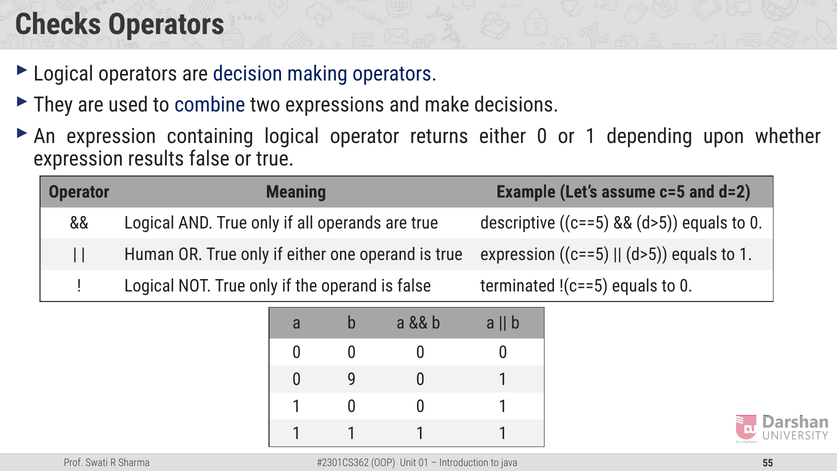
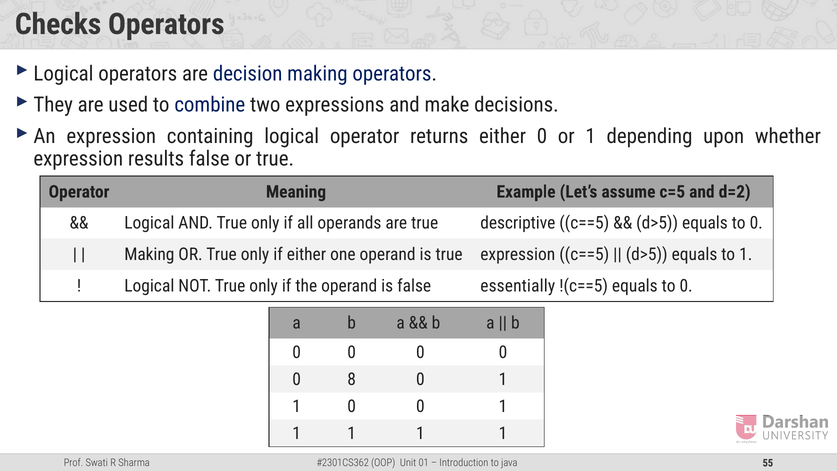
Human at (149, 255): Human -> Making
terminated: terminated -> essentially
9: 9 -> 8
